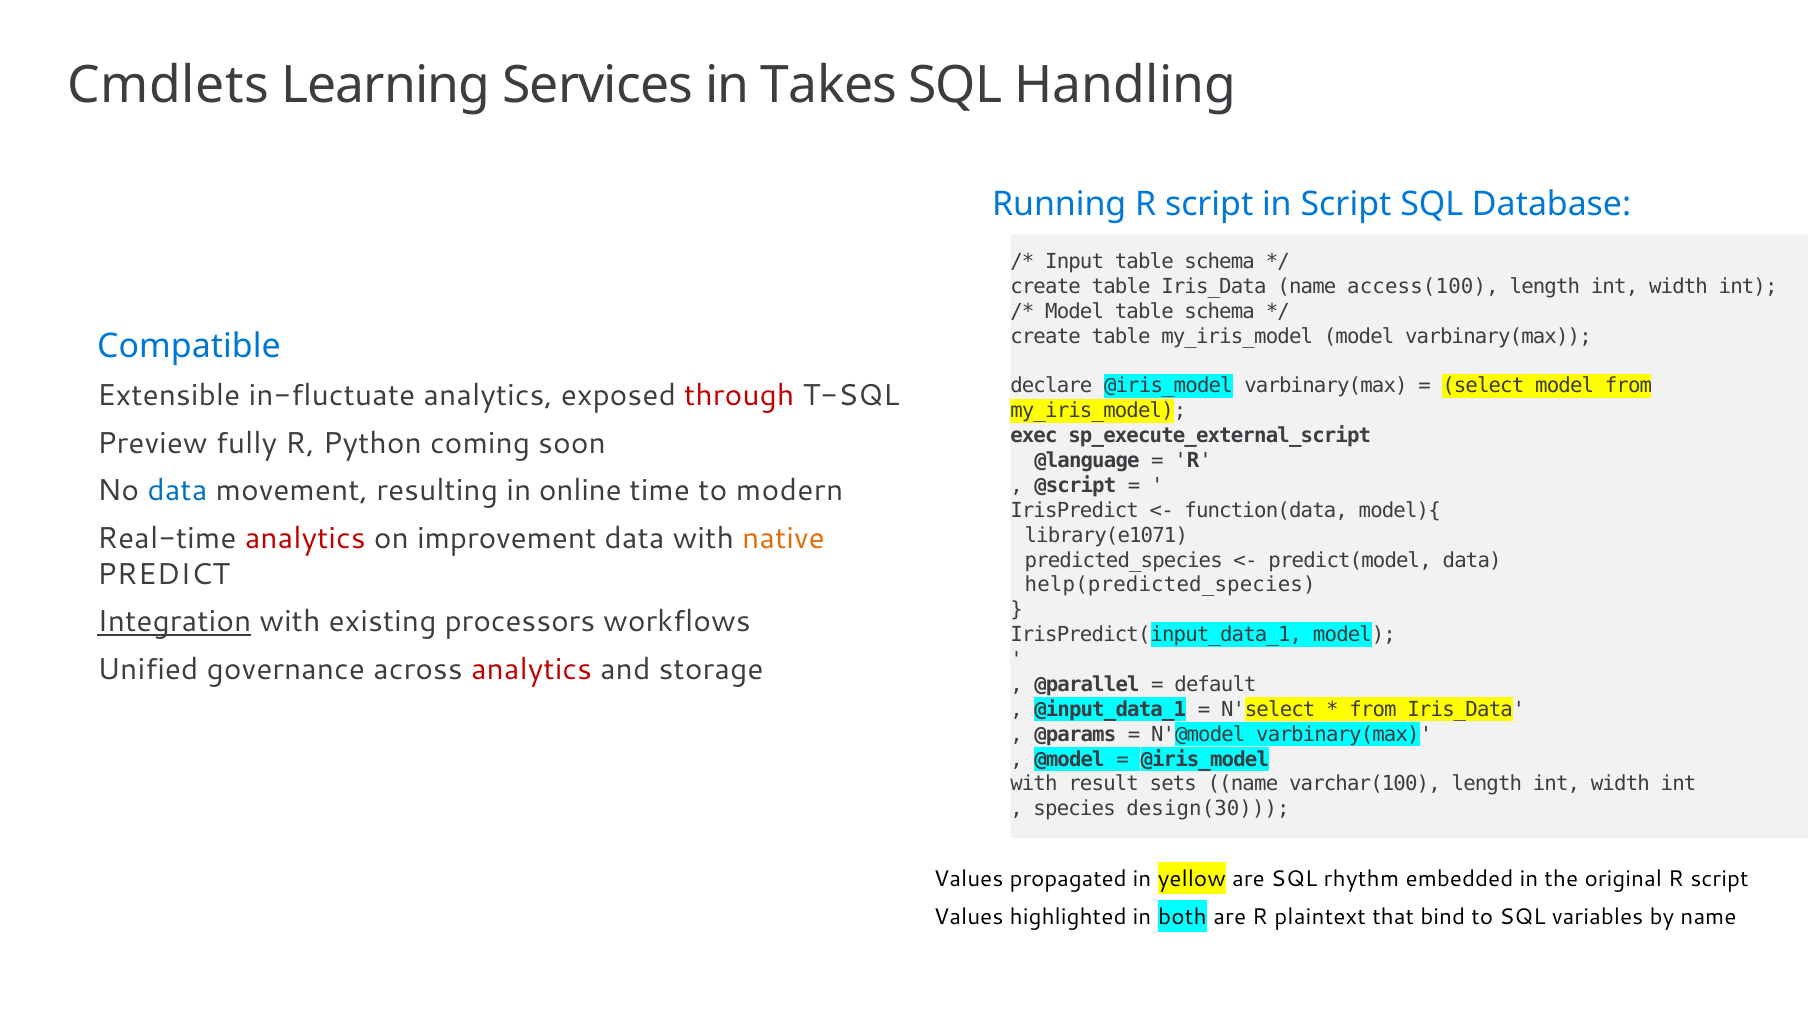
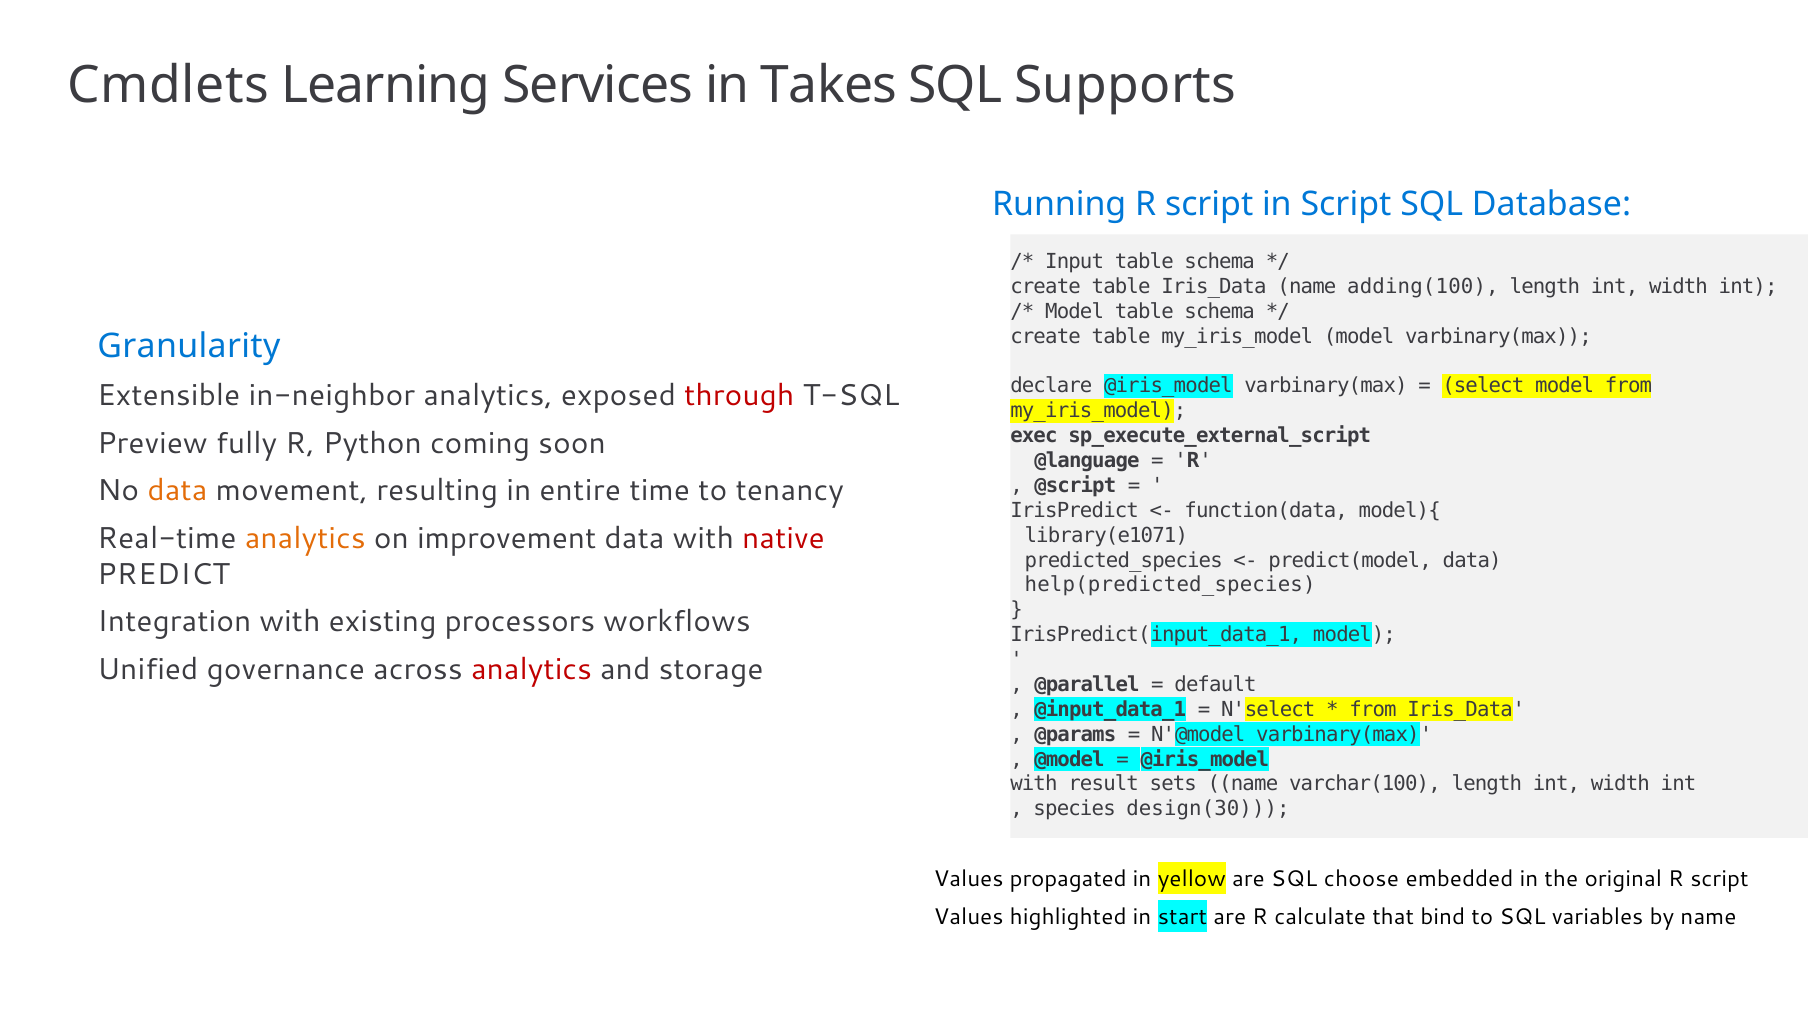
Handling: Handling -> Supports
access(100: access(100 -> adding(100
Compatible: Compatible -> Granularity
in-fluctuate: in-fluctuate -> in-neighbor
data at (177, 491) colour: blue -> orange
online: online -> entire
modern: modern -> tenancy
analytics at (305, 538) colour: red -> orange
native colour: orange -> red
Integration underline: present -> none
rhythm: rhythm -> choose
both: both -> start
plaintext: plaintext -> calculate
